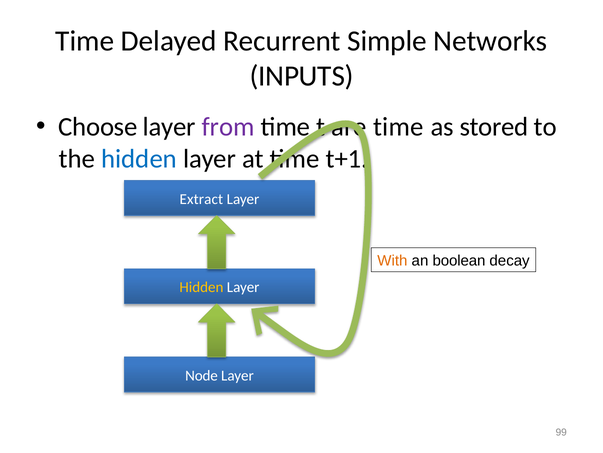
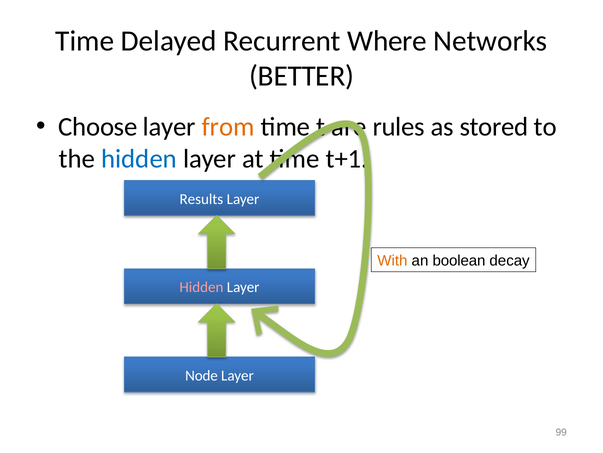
Simple: Simple -> Where
INPUTS: INPUTS -> BETTER
from colour: purple -> orange
time at (398, 126): time -> rules
Extract: Extract -> Results
Hidden at (201, 287) colour: yellow -> pink
